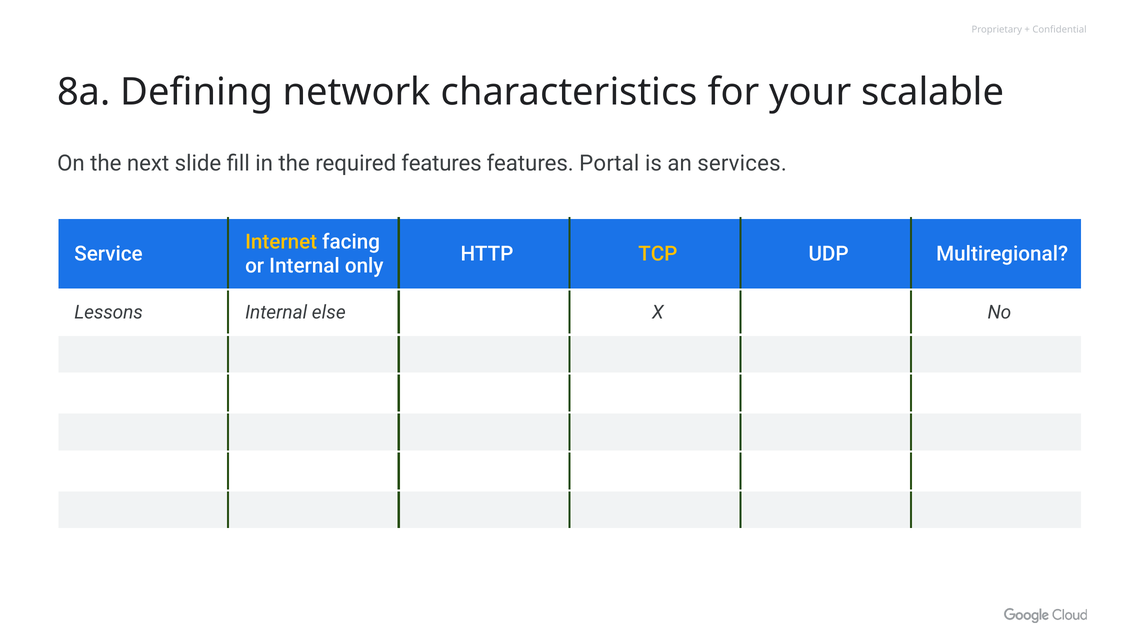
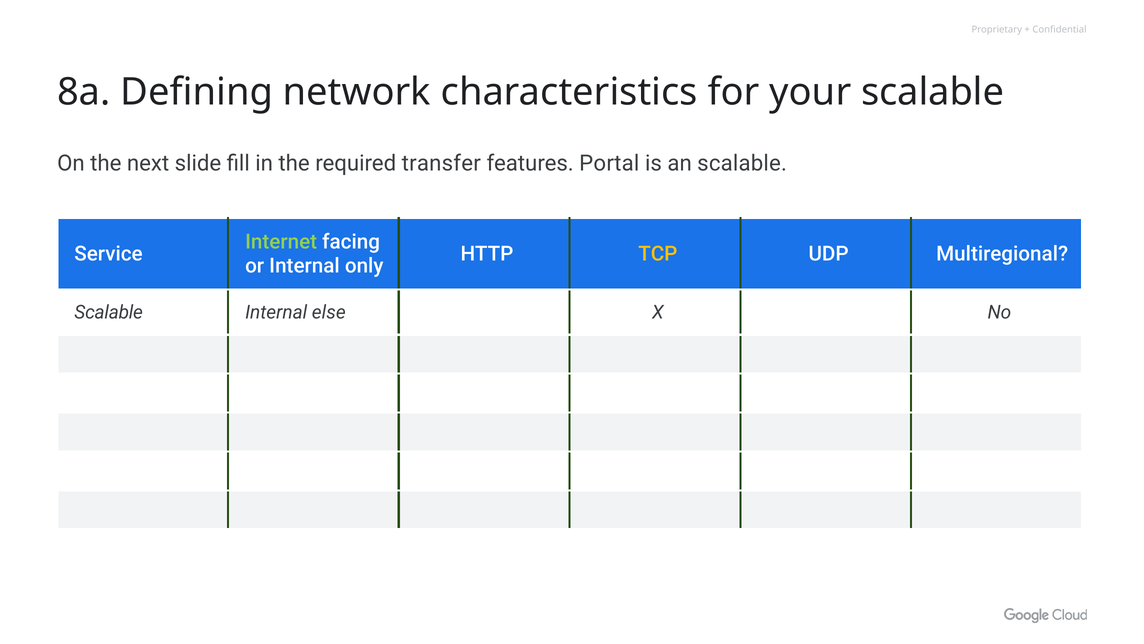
required features: features -> transfer
an services: services -> scalable
Internet colour: yellow -> light green
Lessons at (109, 312): Lessons -> Scalable
